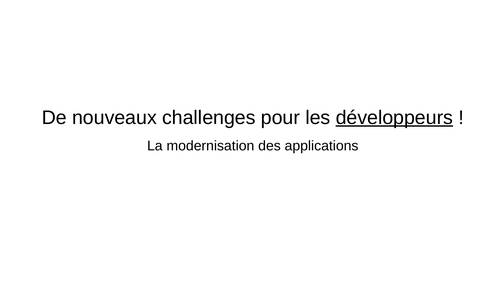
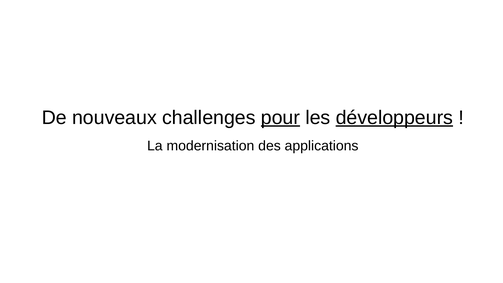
pour underline: none -> present
